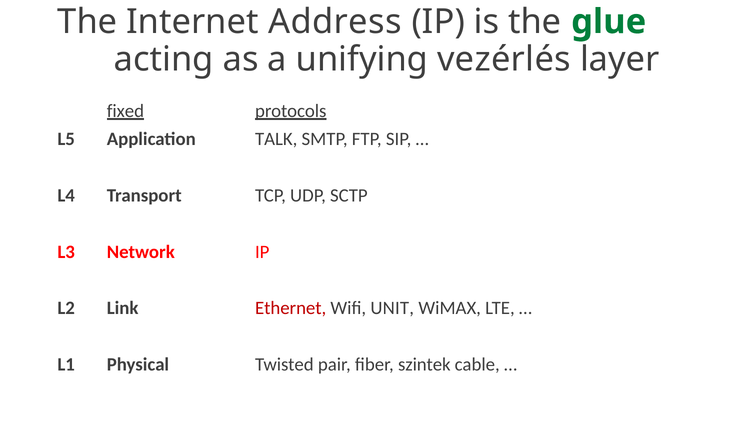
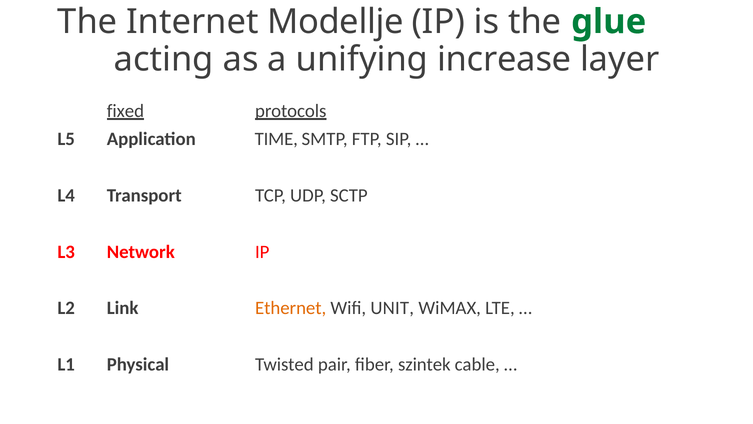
Address: Address -> Modellje
vezérlés: vezérlés -> increase
TALK: TALK -> TIME
Ethernet colour: red -> orange
